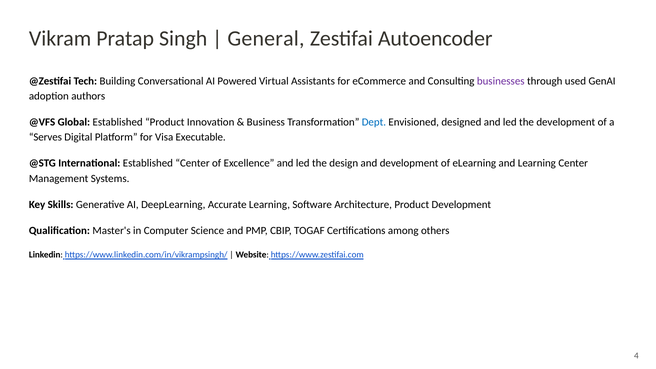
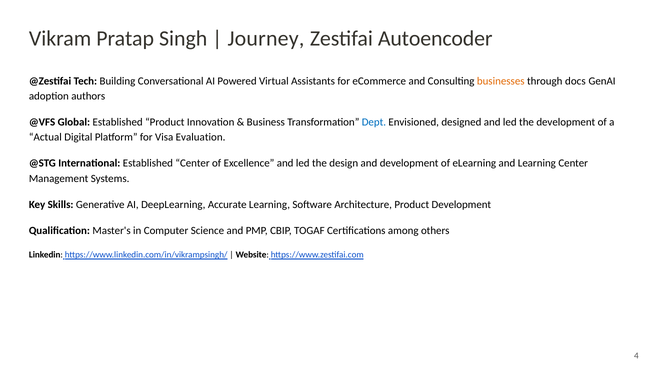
General: General -> Journey
businesses colour: purple -> orange
used: used -> docs
Serves: Serves -> Actual
Executable: Executable -> Evaluation
